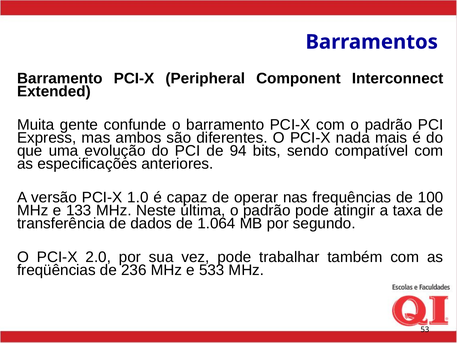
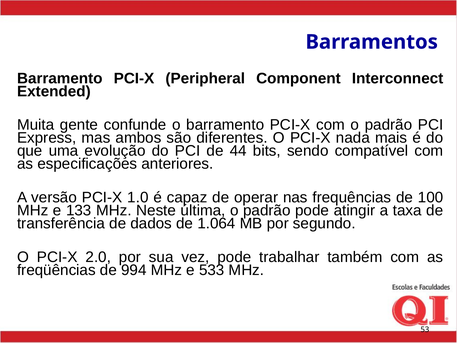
94: 94 -> 44
236: 236 -> 994
